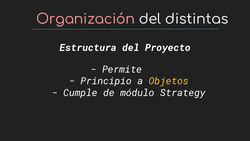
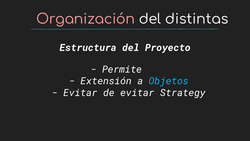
Principio: Principio -> Extensión
Objetos colour: yellow -> light blue
Cumple at (80, 93): Cumple -> Evitar
de módulo: módulo -> evitar
